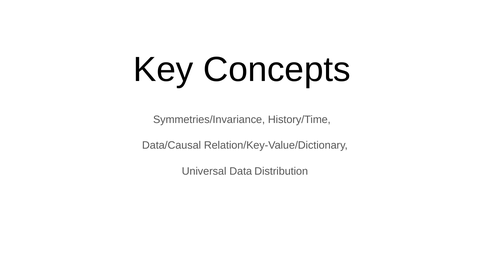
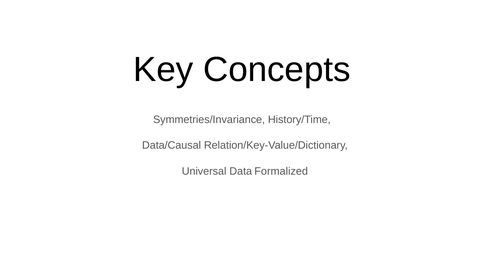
Distribution: Distribution -> Formalized
